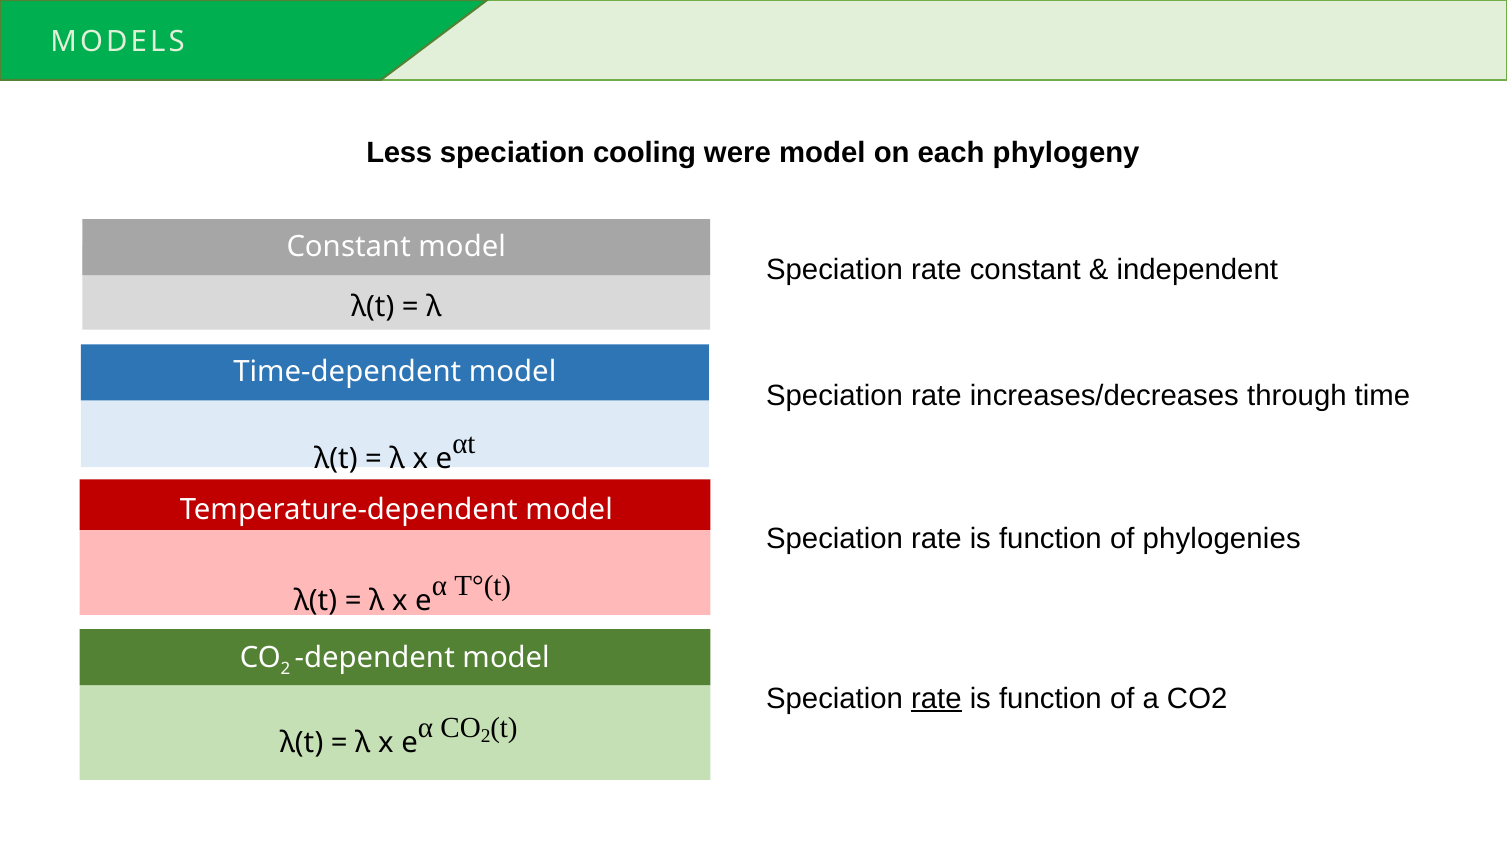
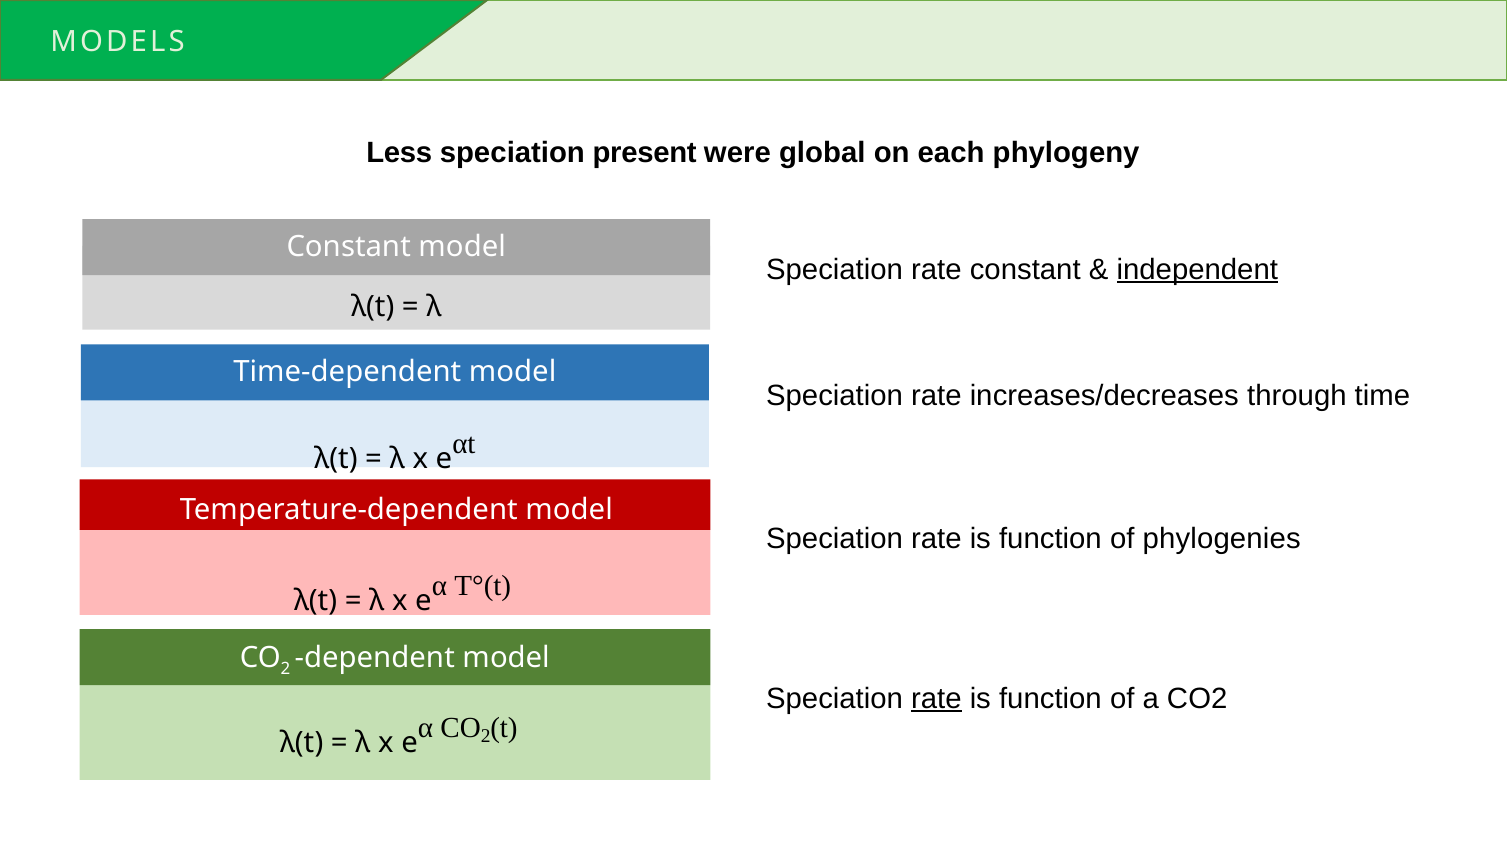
cooling: cooling -> present
were model: model -> global
independent underline: none -> present
